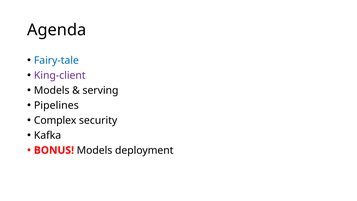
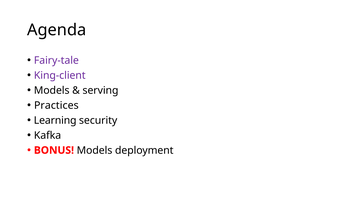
Fairy-tale colour: blue -> purple
Pipelines: Pipelines -> Practices
Complex: Complex -> Learning
